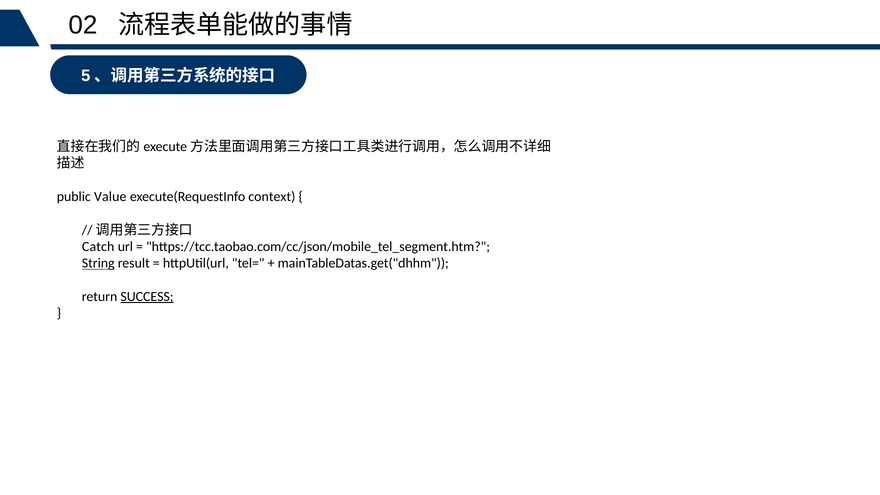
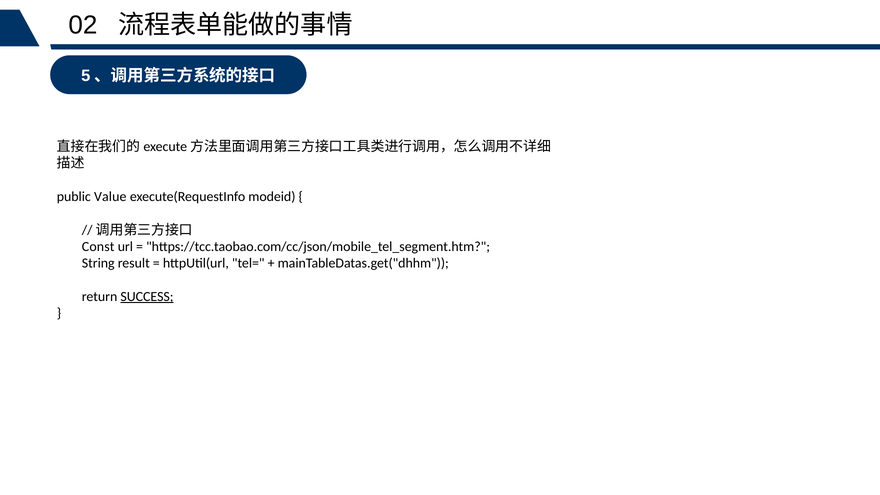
context: context -> modeid
Catch: Catch -> Const
String underline: present -> none
